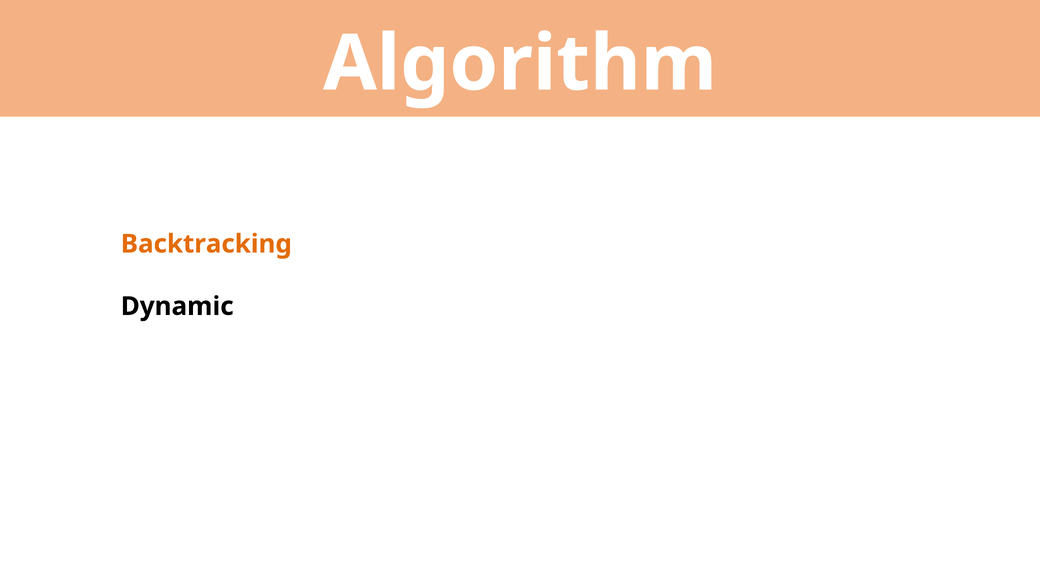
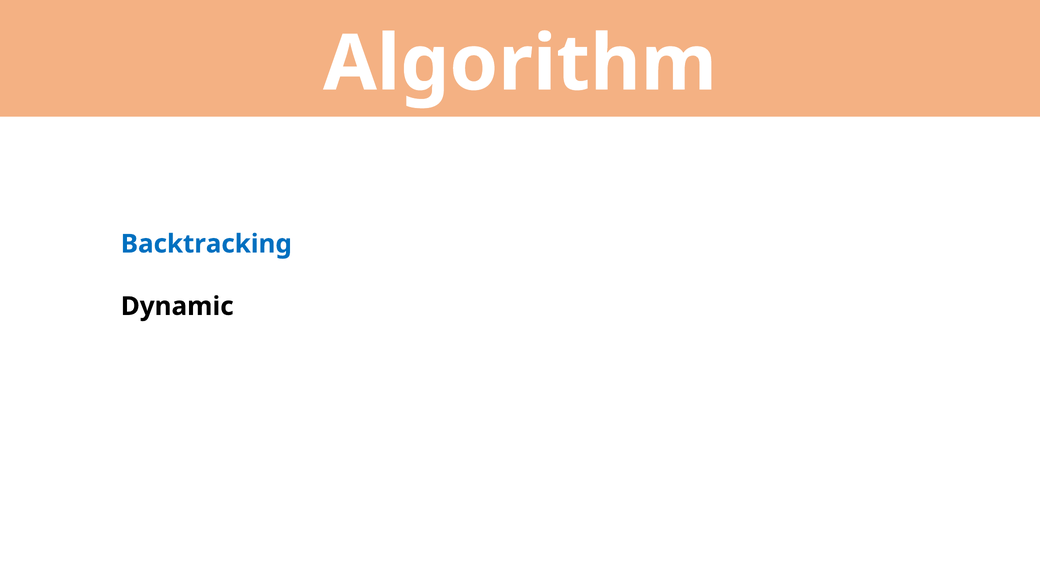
Backtracking colour: orange -> blue
